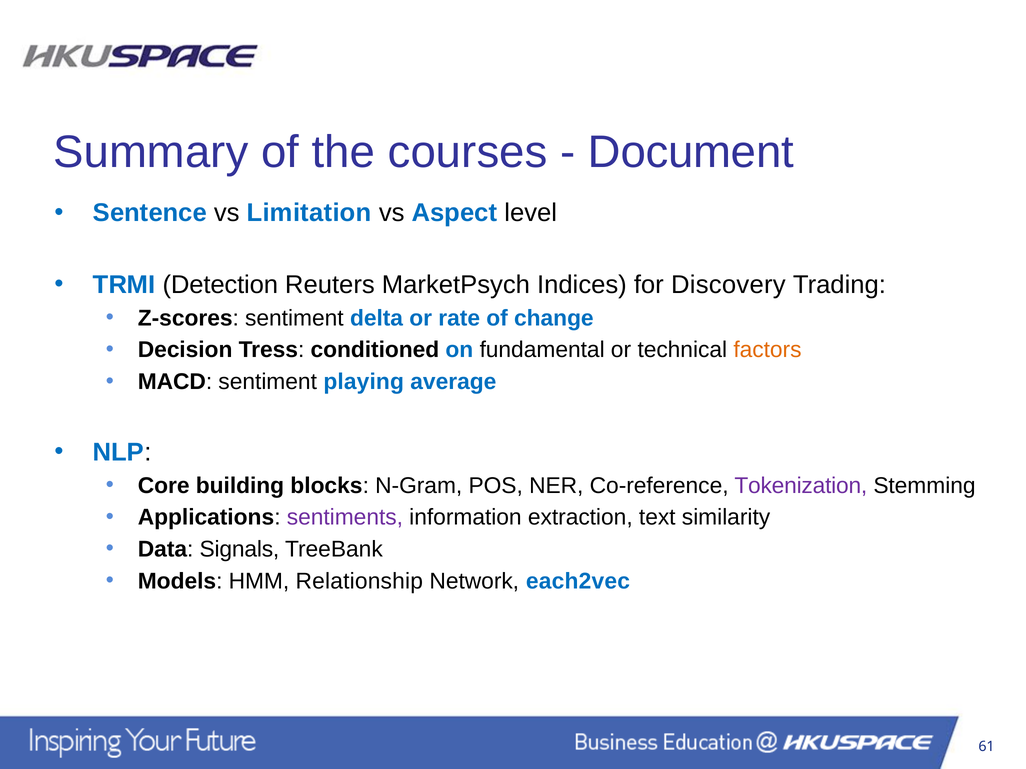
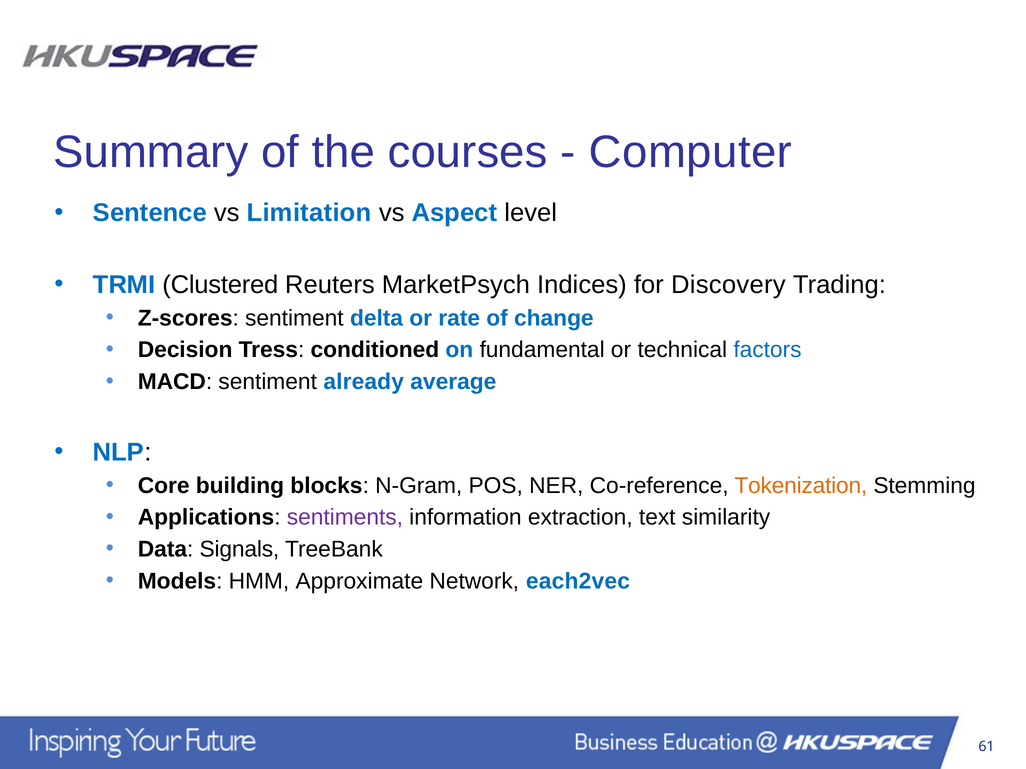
Document: Document -> Computer
Detection: Detection -> Clustered
factors colour: orange -> blue
playing: playing -> already
Tokenization colour: purple -> orange
Relationship: Relationship -> Approximate
